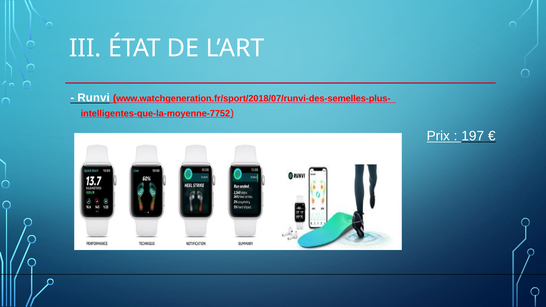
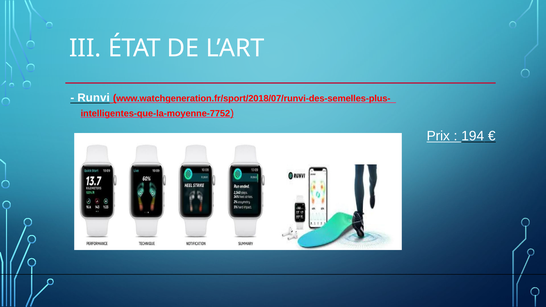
197: 197 -> 194
